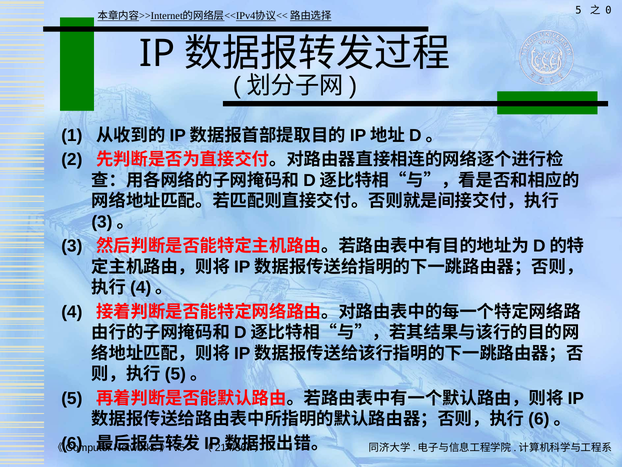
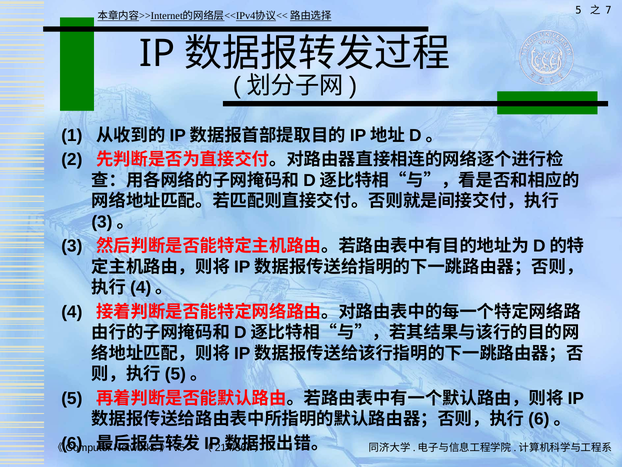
0: 0 -> 7
